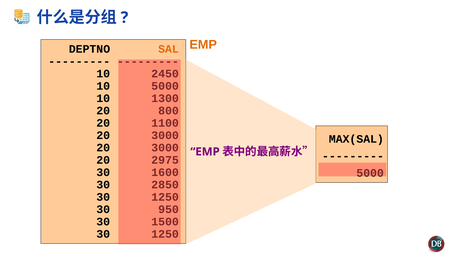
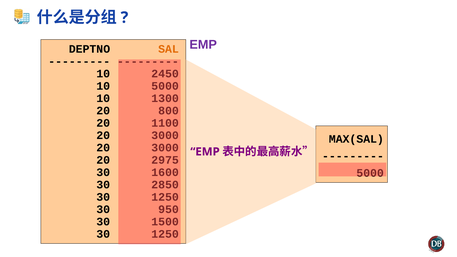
EMP at (203, 45) colour: orange -> purple
